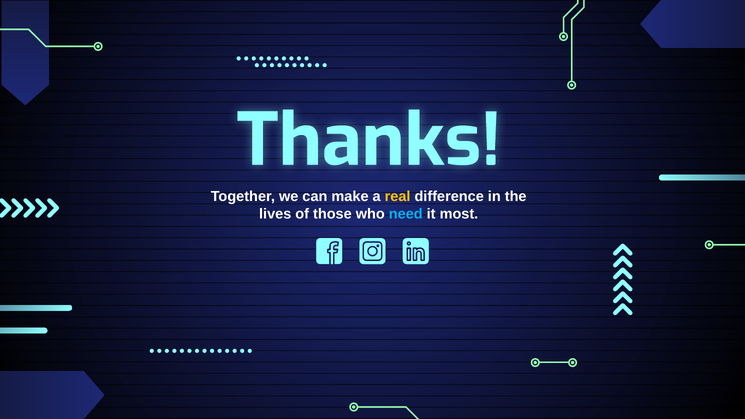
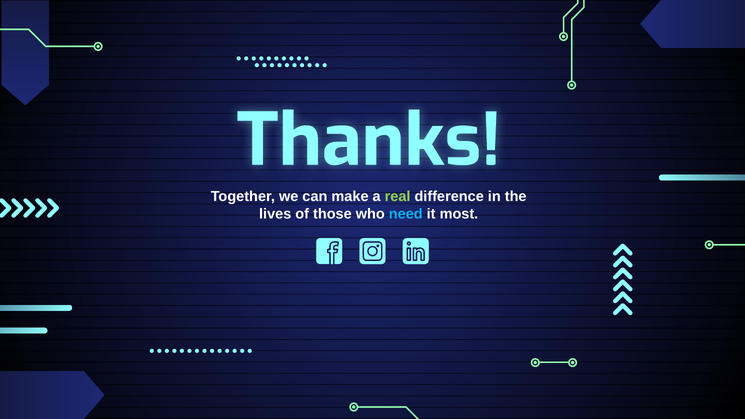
real colour: yellow -> light green
